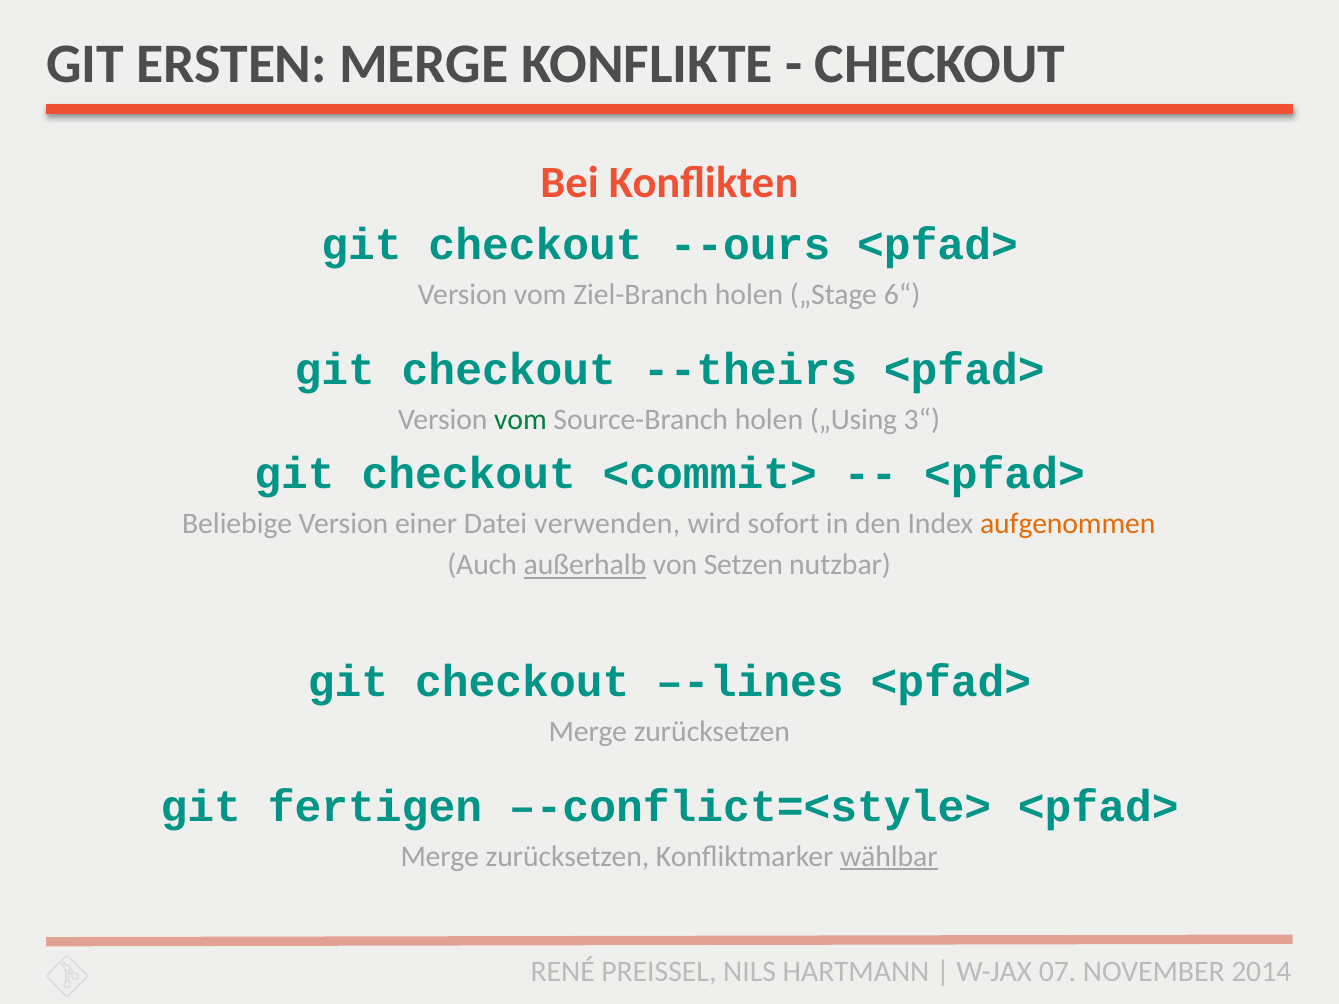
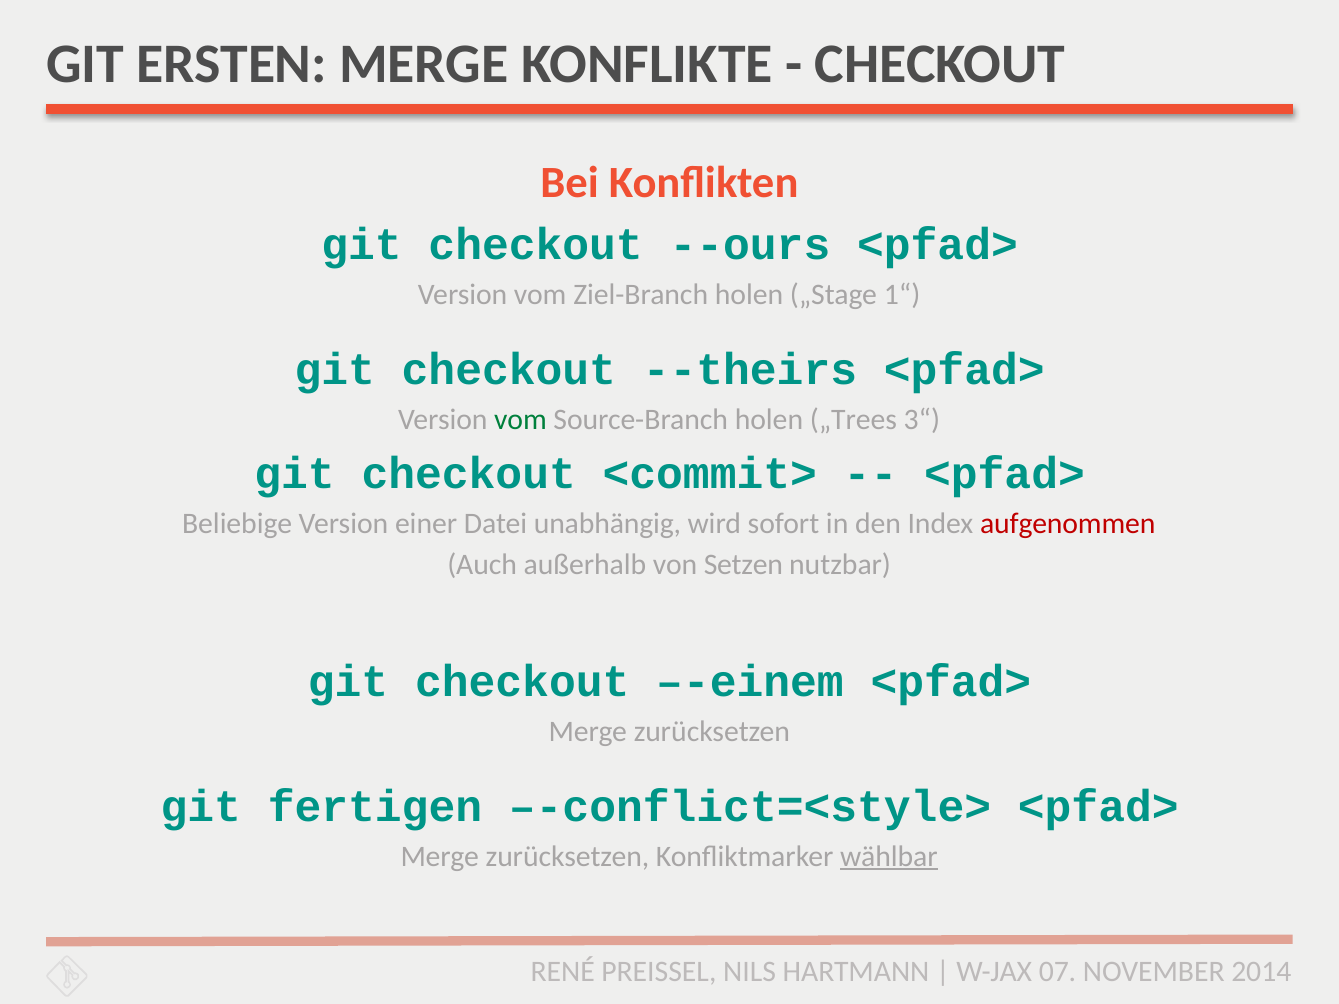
6“: 6“ -> 1“
„Using: „Using -> „Trees
verwenden: verwenden -> unabhängig
aufgenommen colour: orange -> red
außerhalb underline: present -> none
–-lines: –-lines -> –-einem
